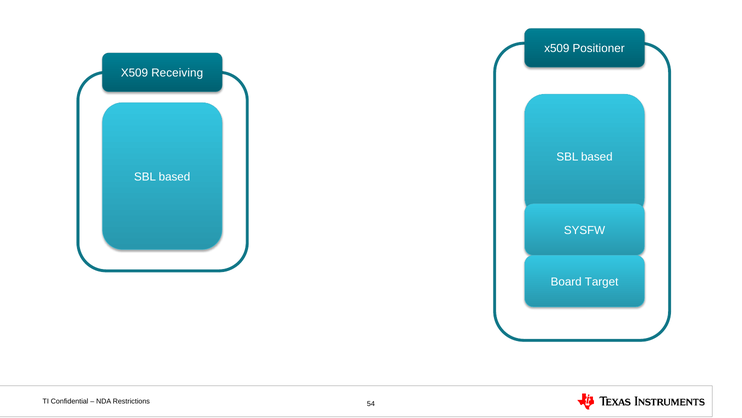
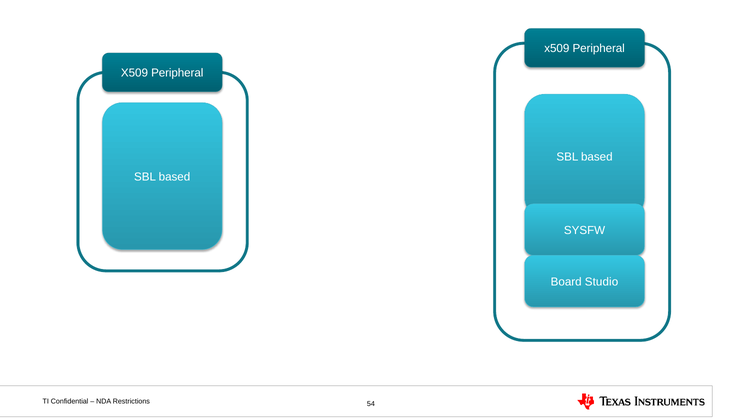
Positioner at (599, 49): Positioner -> Peripheral
Receiving at (177, 73): Receiving -> Peripheral
Target: Target -> Studio
